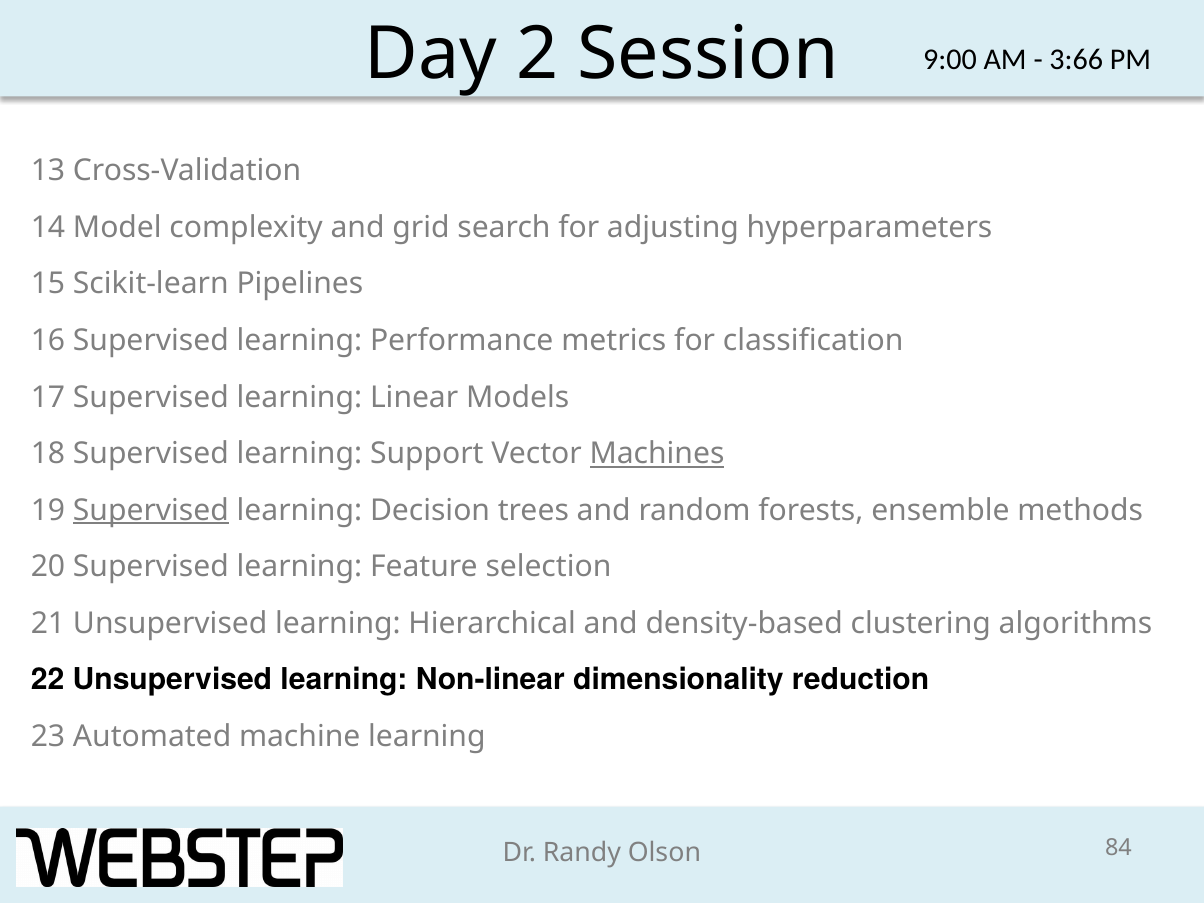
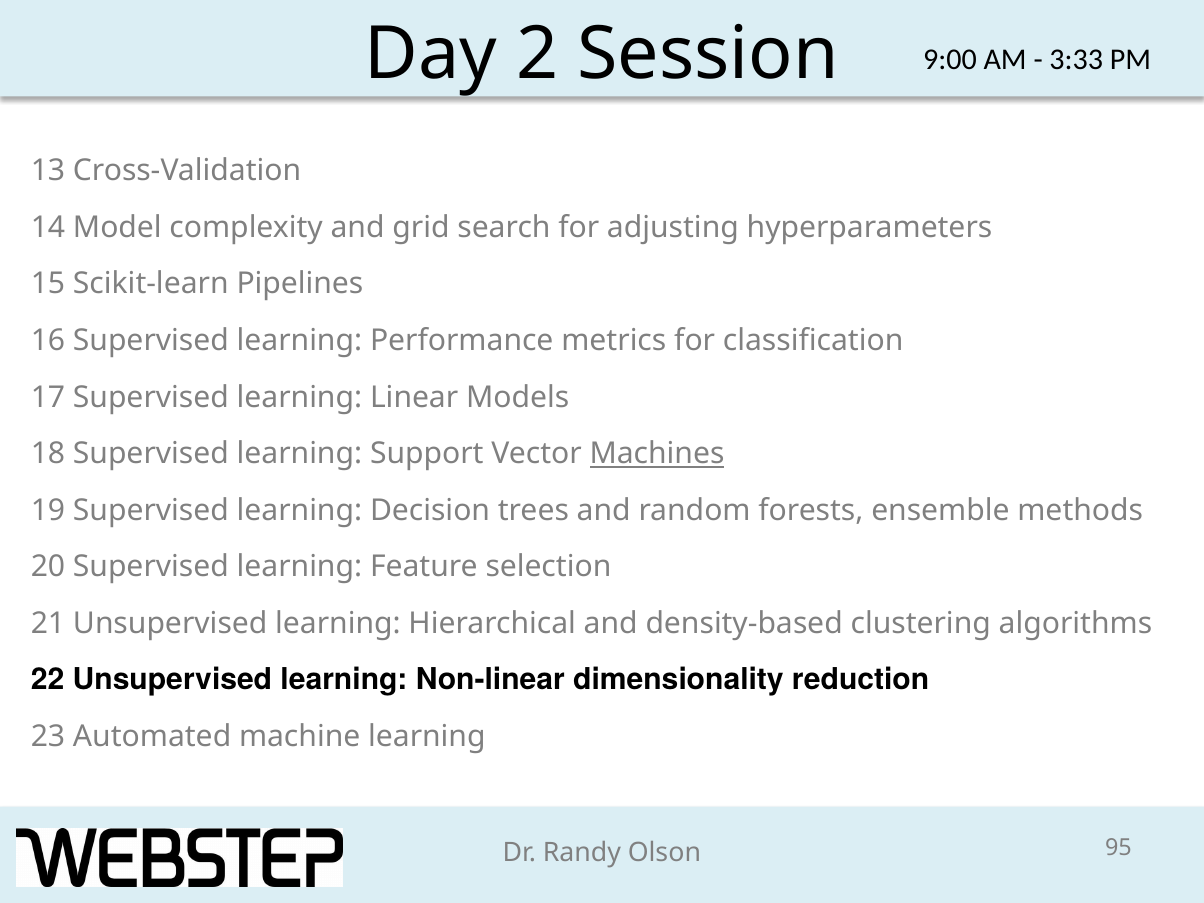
3:66: 3:66 -> 3:33
Supervised at (151, 510) underline: present -> none
84: 84 -> 95
